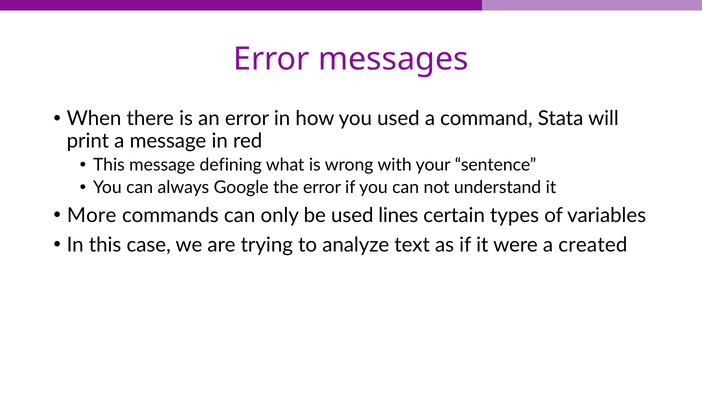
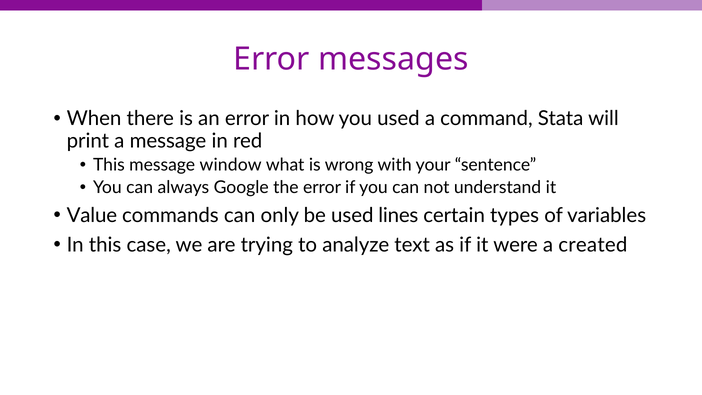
defining: defining -> window
More: More -> Value
